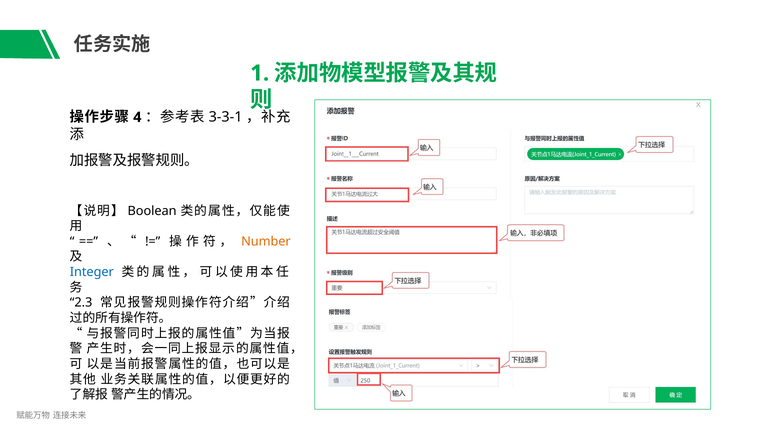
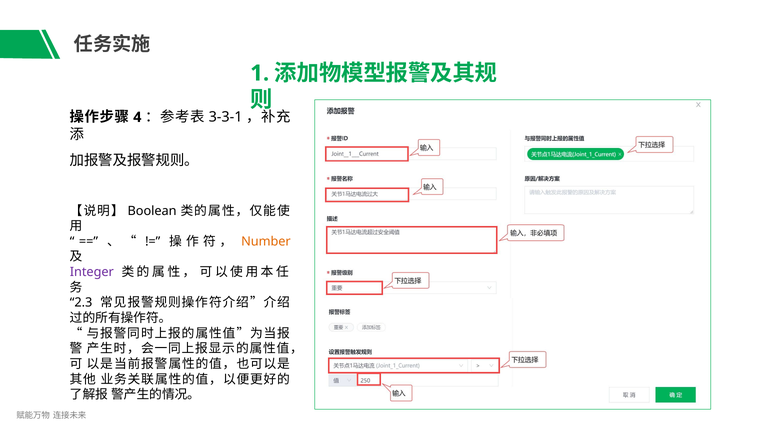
Integer colour: blue -> purple
